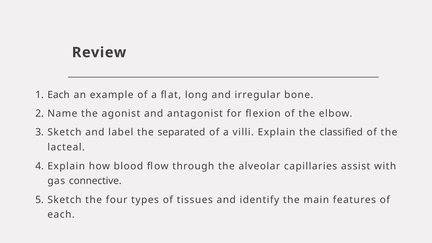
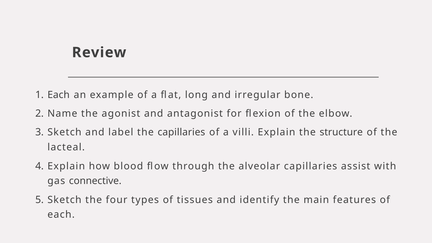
the separated: separated -> capillaries
classified: classified -> structure
